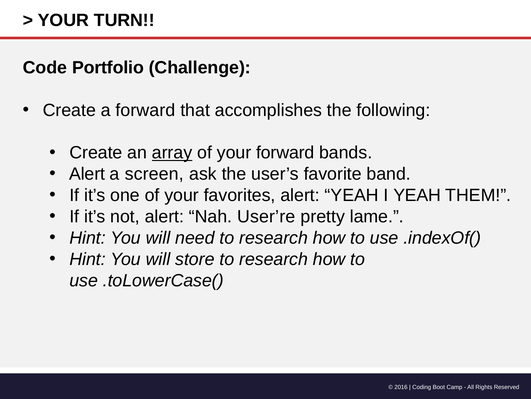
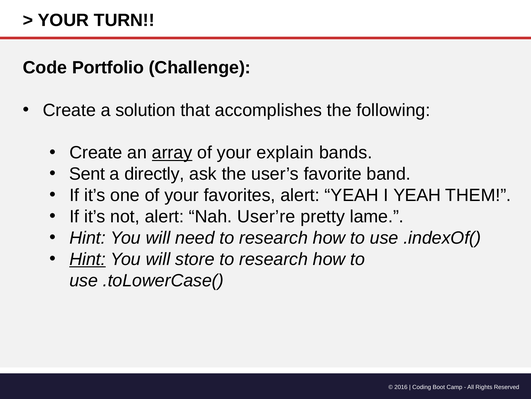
a forward: forward -> solution
your forward: forward -> explain
Alert at (87, 174): Alert -> Sent
screen: screen -> directly
Hint at (88, 259) underline: none -> present
